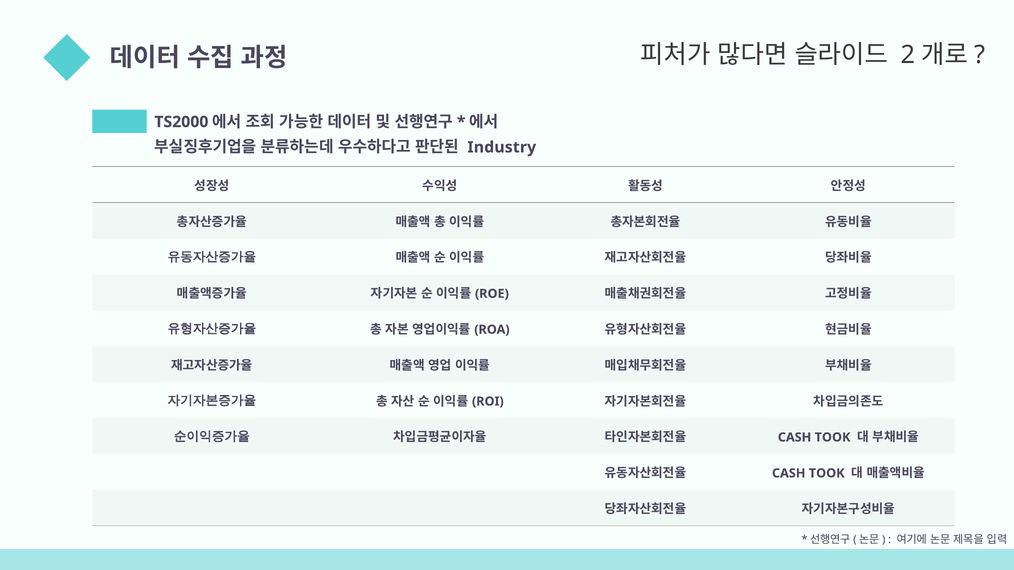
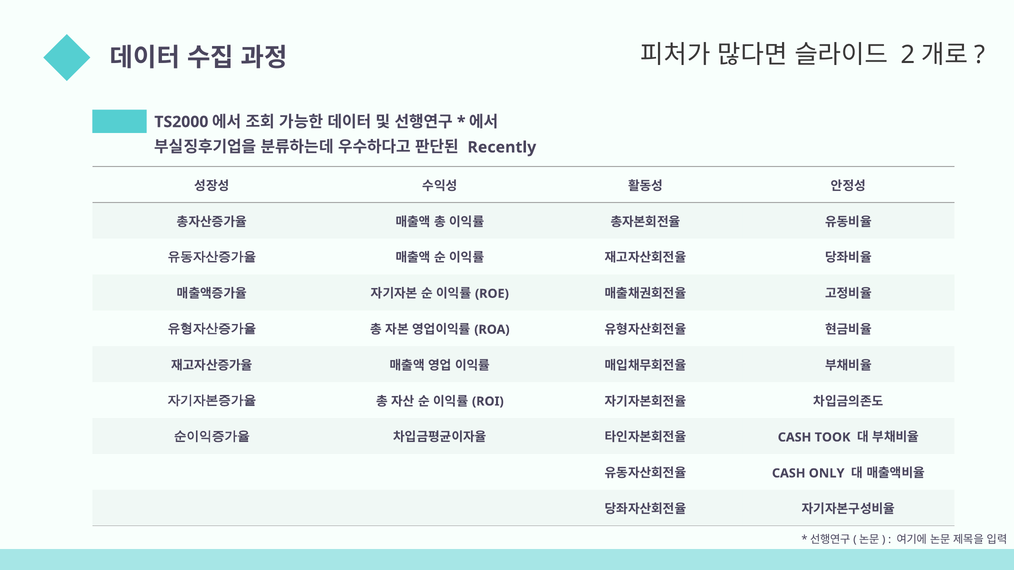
Industry: Industry -> Recently
TOOK at (827, 474): TOOK -> ONLY
